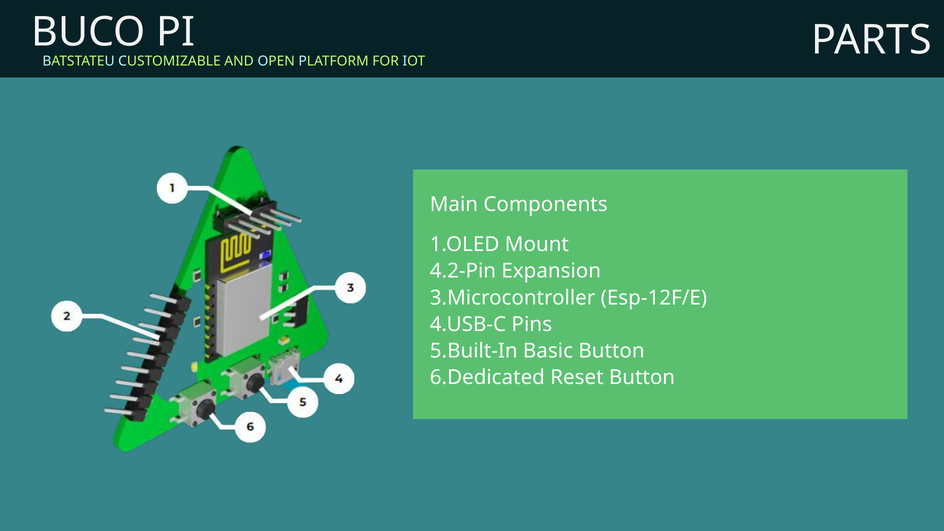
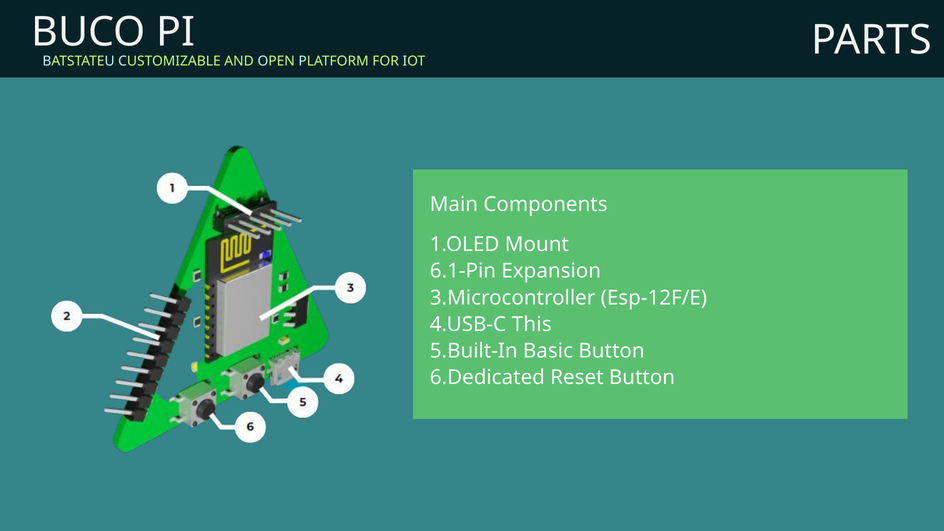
4.2-Pin: 4.2-Pin -> 6.1-Pin
Pins: Pins -> This
